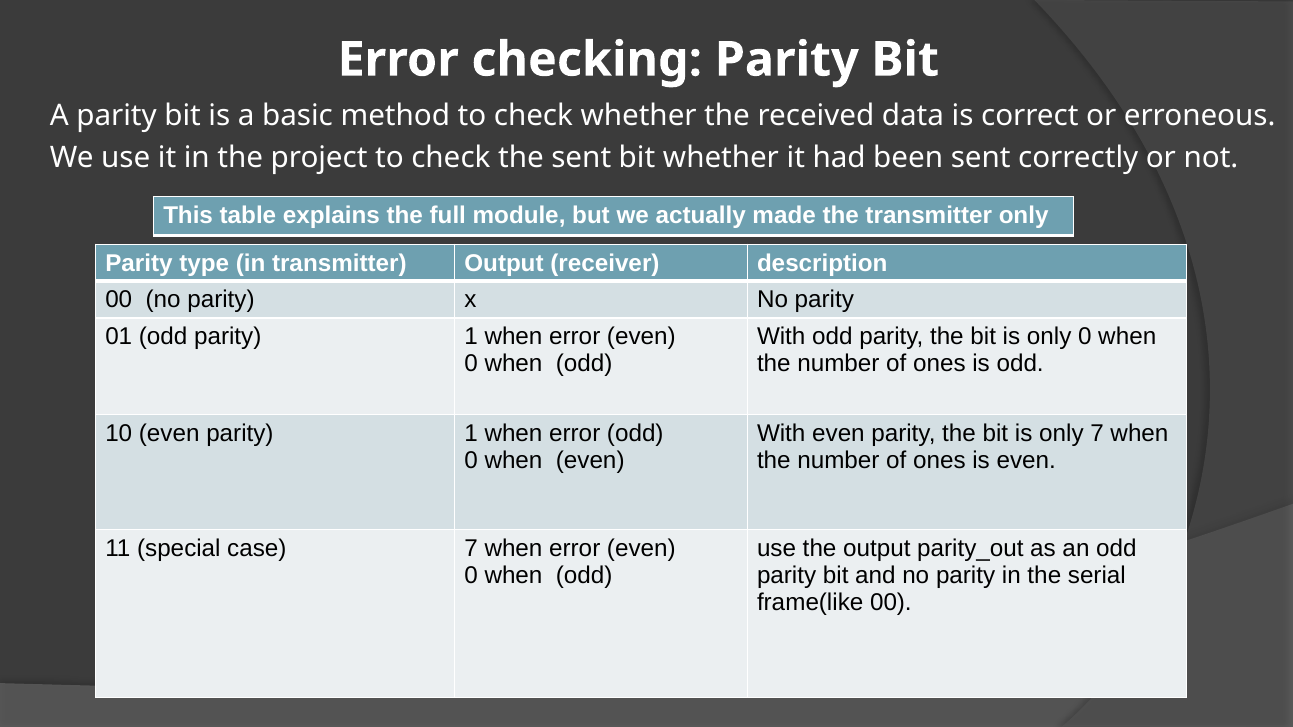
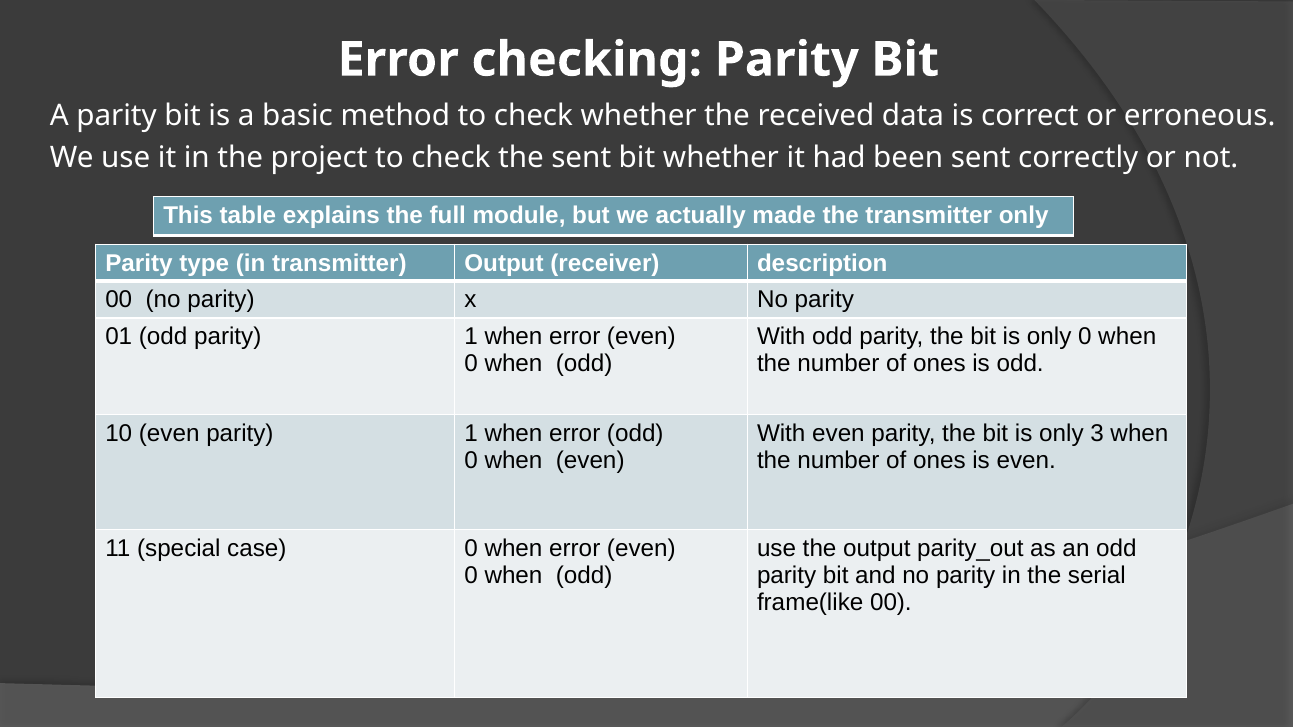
only 7: 7 -> 3
case 7: 7 -> 0
